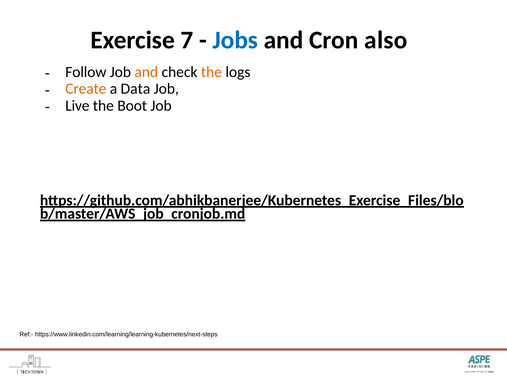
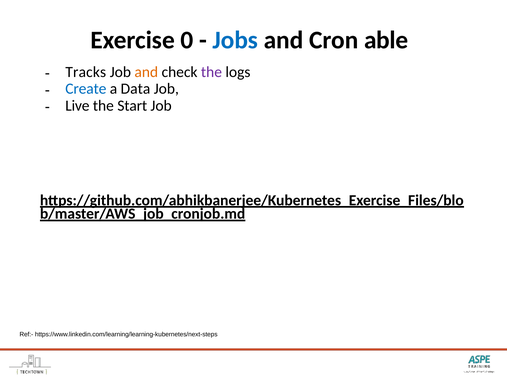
7: 7 -> 0
also: also -> able
Follow: Follow -> Tracks
the at (211, 72) colour: orange -> purple
Create colour: orange -> blue
Boot: Boot -> Start
